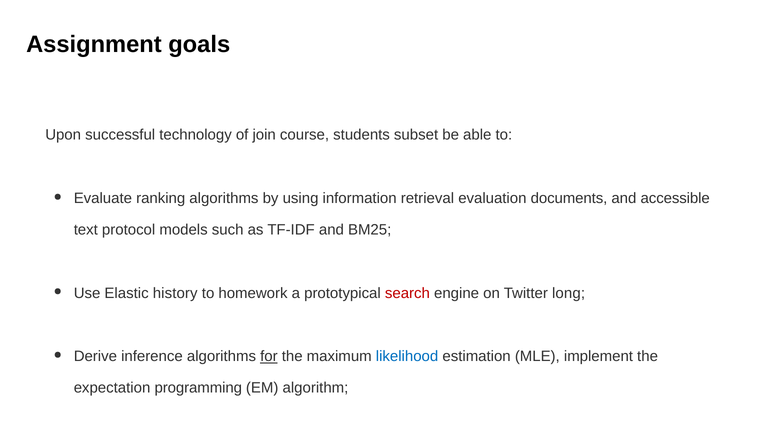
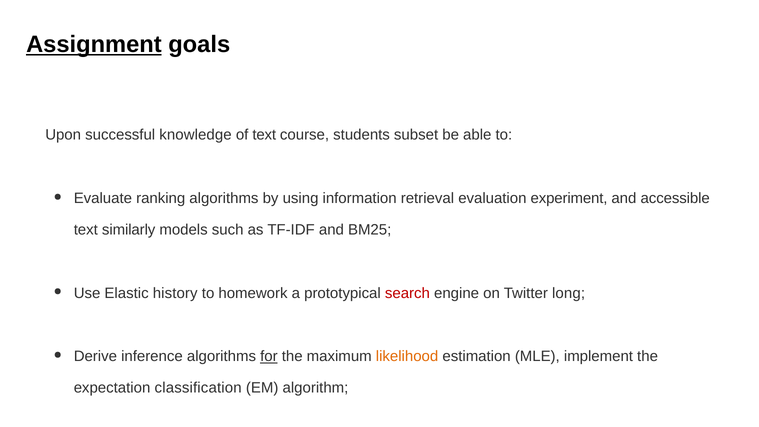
Assignment underline: none -> present
technology: technology -> knowledge
of join: join -> text
documents: documents -> experiment
protocol: protocol -> similarly
likelihood colour: blue -> orange
expectation programming: programming -> classification
